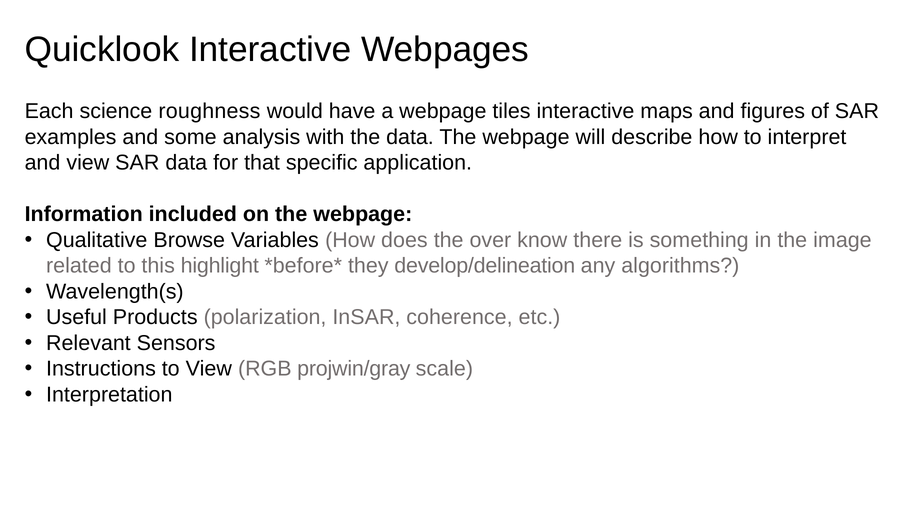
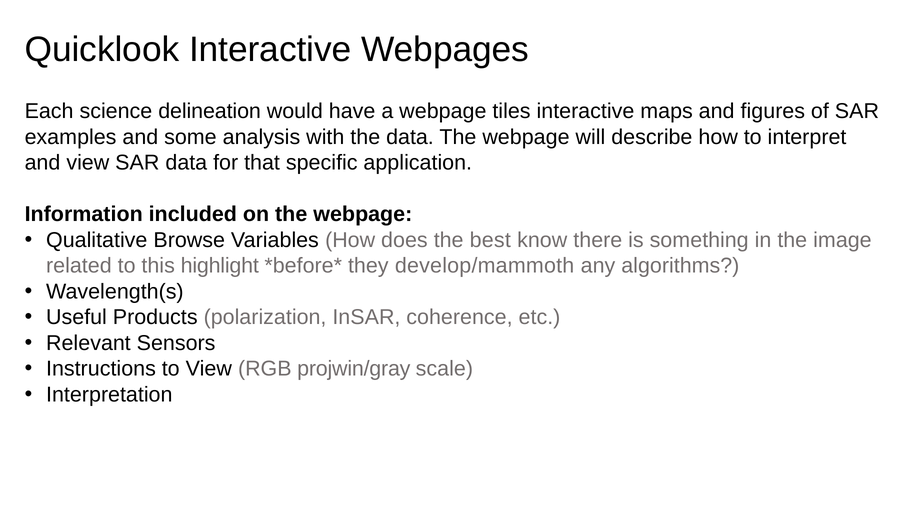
roughness: roughness -> delineation
over: over -> best
develop/delineation: develop/delineation -> develop/mammoth
